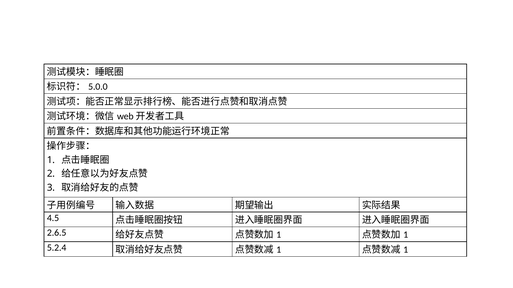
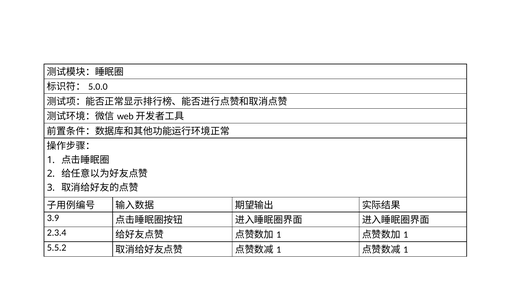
4.5: 4.5 -> 3.9
2.6.5: 2.6.5 -> 2.3.4
5.2.4: 5.2.4 -> 5.5.2
